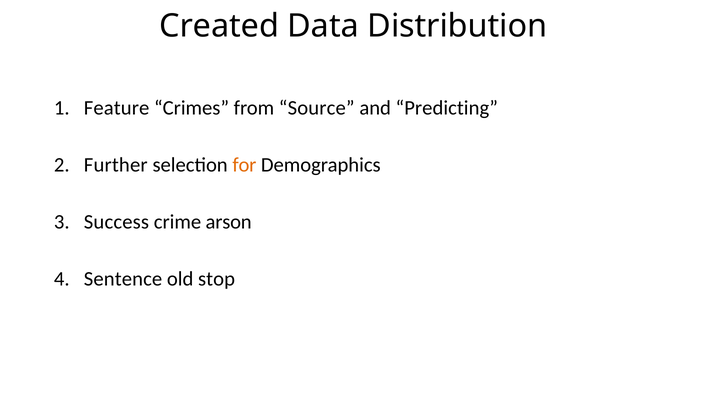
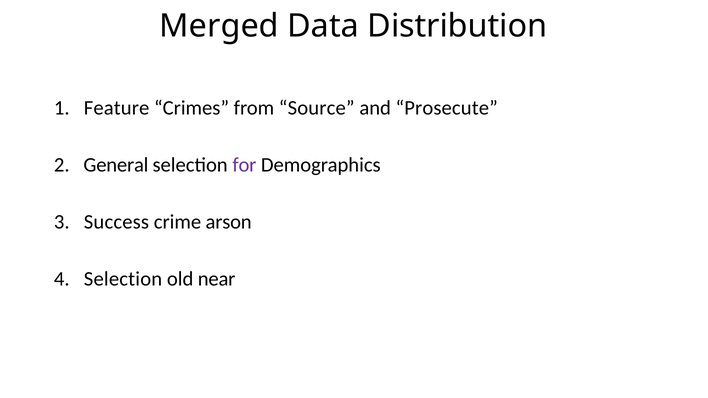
Created: Created -> Merged
Predicting: Predicting -> Prosecute
Further: Further -> General
for colour: orange -> purple
Sentence at (123, 279): Sentence -> Selection
stop: stop -> near
